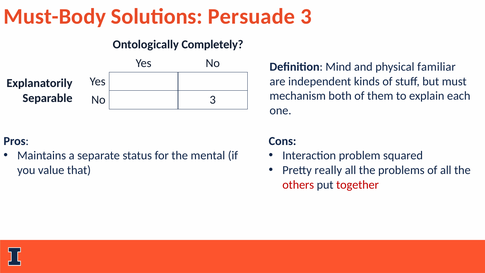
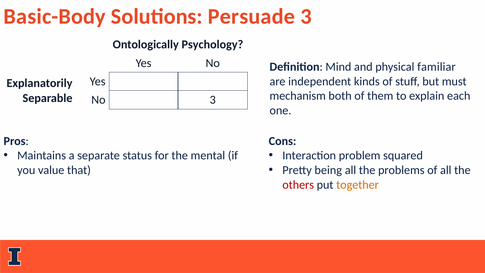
Must-Body: Must-Body -> Basic-Body
Completely: Completely -> Psychology
really: really -> being
together colour: red -> orange
